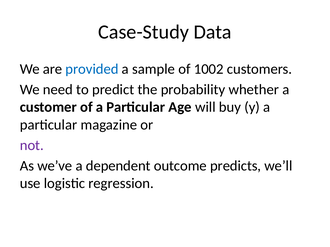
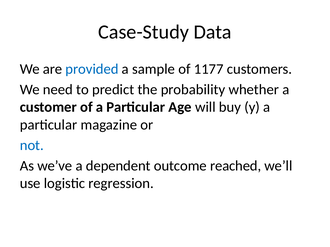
1002: 1002 -> 1177
not colour: purple -> blue
predicts: predicts -> reached
